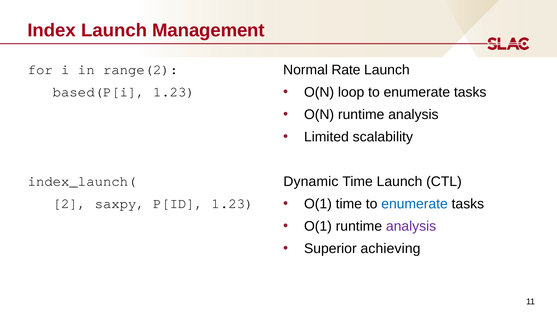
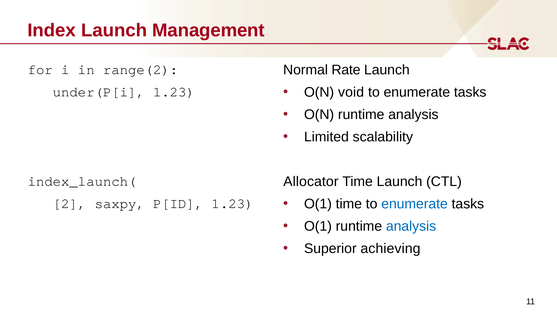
loop: loop -> void
based(P[i: based(P[i -> under(P[i
Dynamic: Dynamic -> Allocator
analysis at (411, 226) colour: purple -> blue
